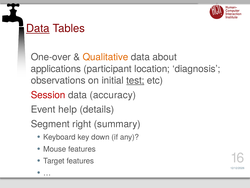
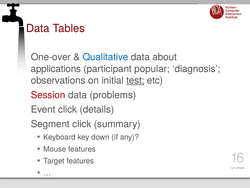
Data at (38, 28) underline: present -> none
Qualitative colour: orange -> blue
location: location -> popular
accuracy: accuracy -> problems
Event help: help -> click
Segment right: right -> click
